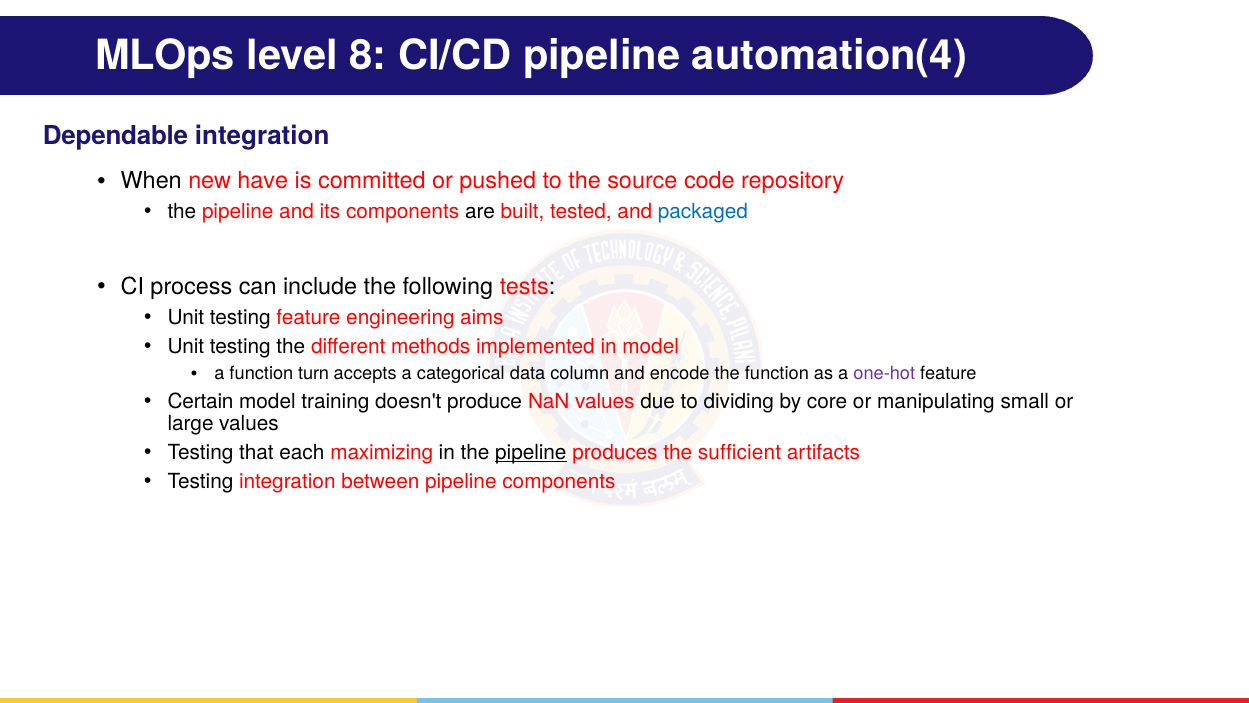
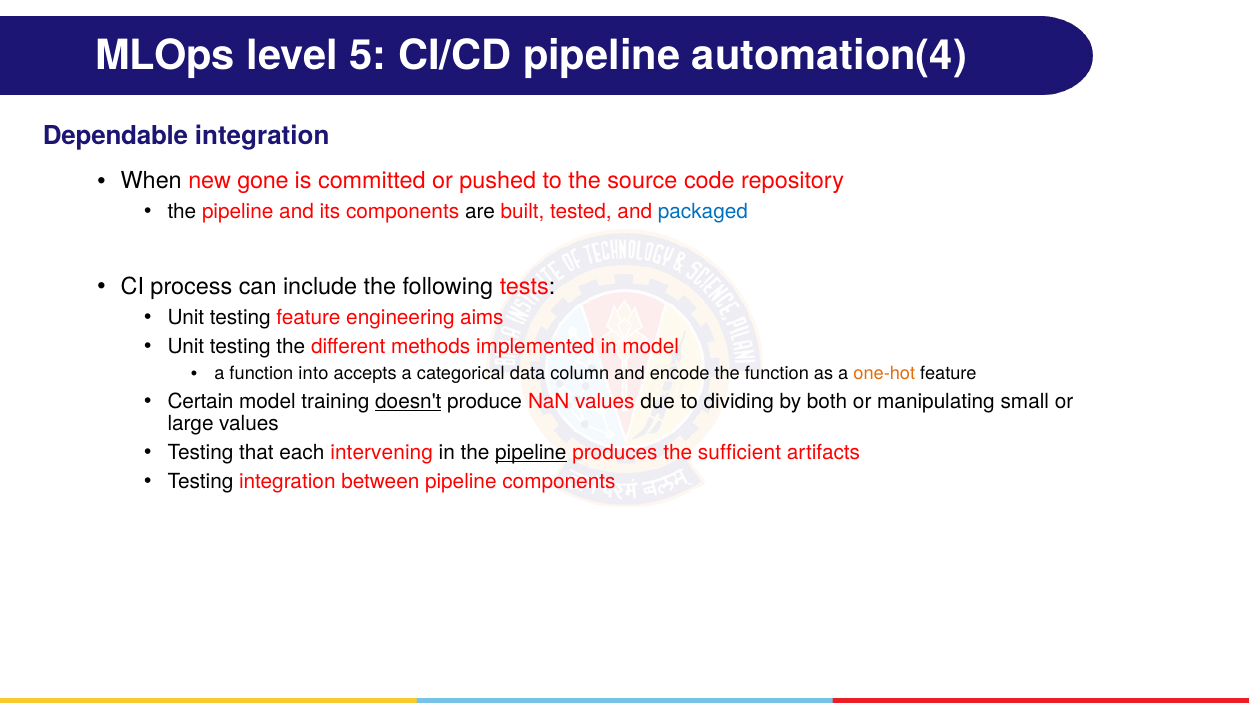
8: 8 -> 5
have: have -> gone
turn: turn -> into
one-hot colour: purple -> orange
doesn't underline: none -> present
core: core -> both
maximizing: maximizing -> intervening
